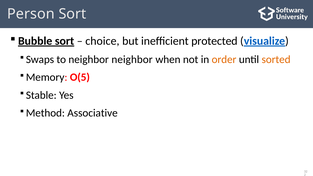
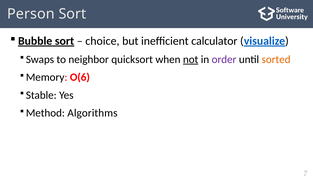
protected: protected -> calculator
neighbor neighbor: neighbor -> quicksort
not underline: none -> present
order colour: orange -> purple
O(5: O(5 -> O(6
Associative: Associative -> Algorithms
